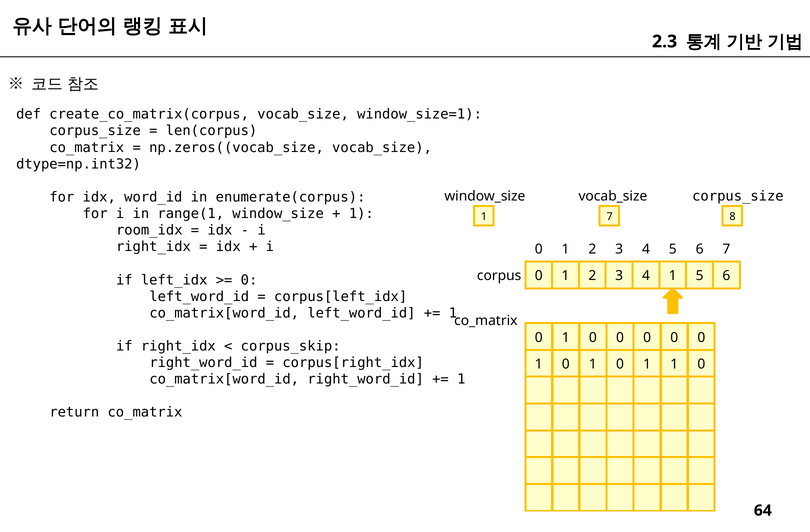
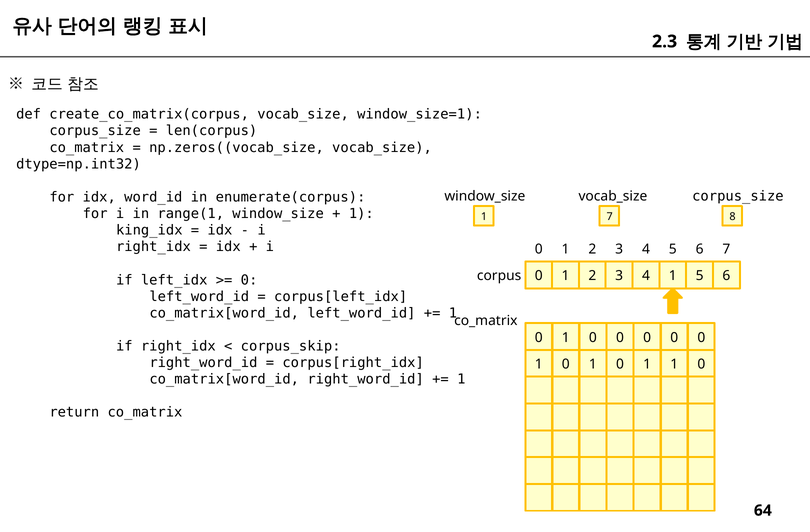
room_idx: room_idx -> king_idx
